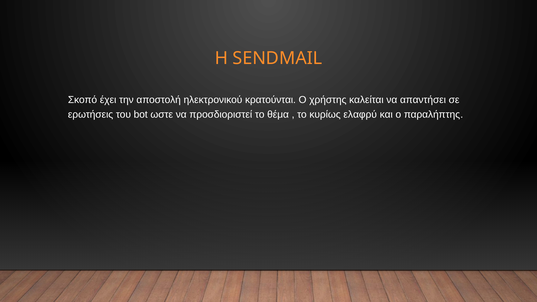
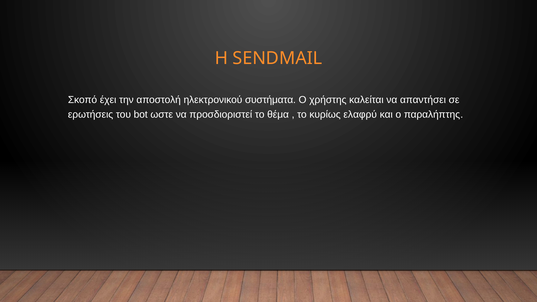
κρατούνται: κρατούνται -> συστήματα
